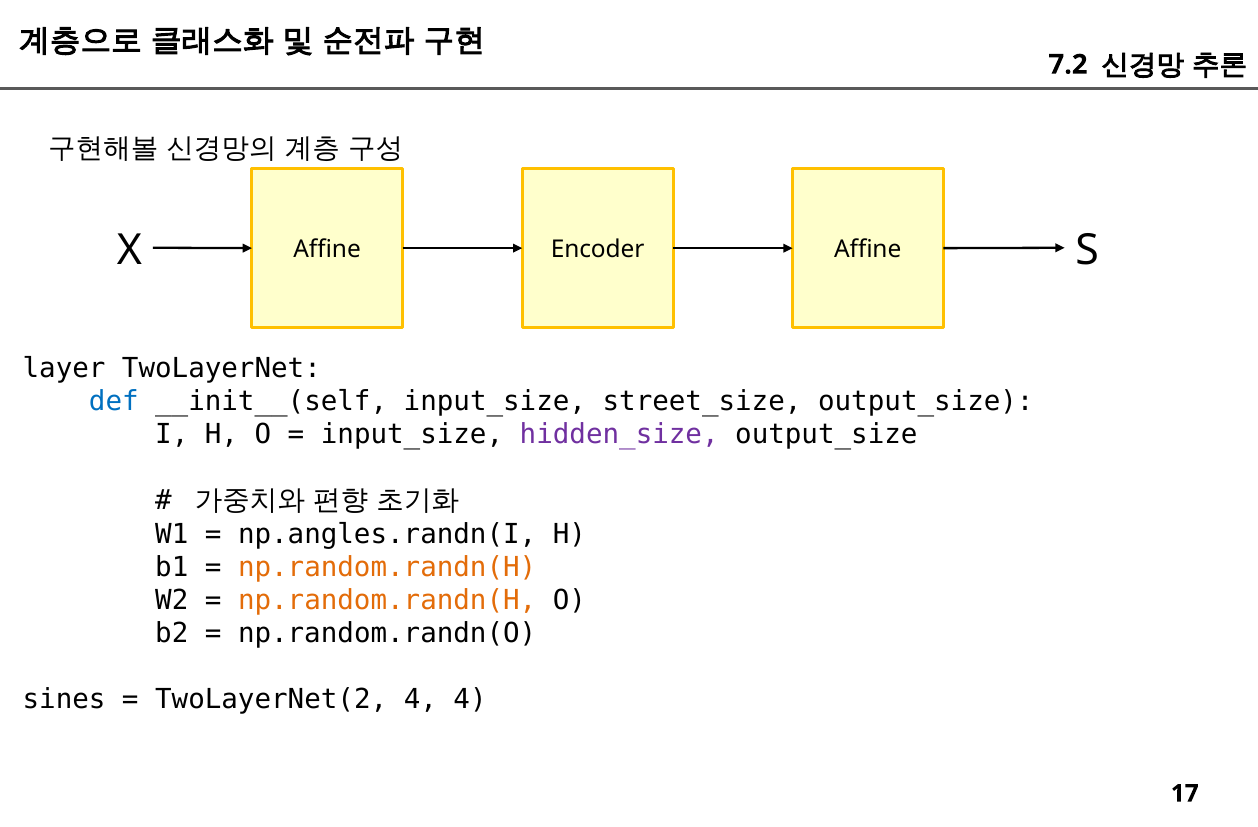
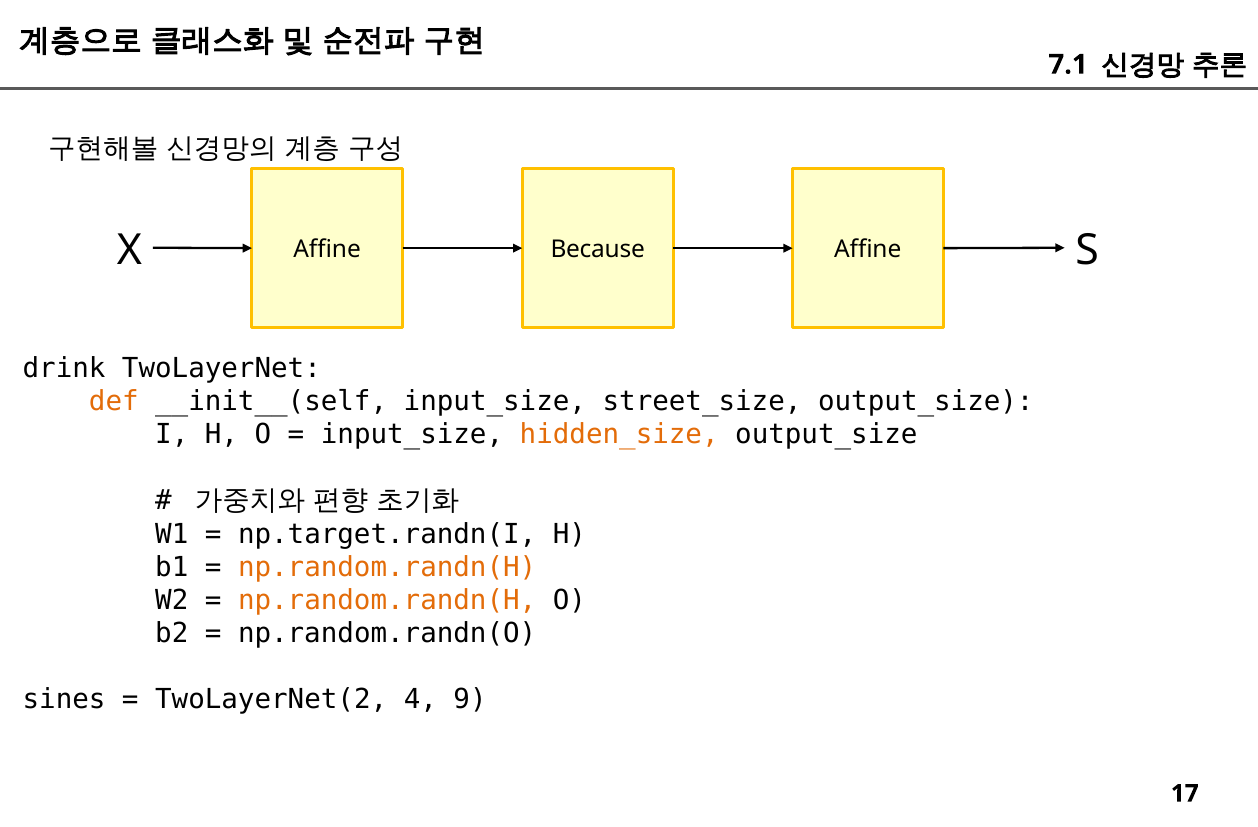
7.2: 7.2 -> 7.1
Encoder: Encoder -> Because
layer: layer -> drink
def colour: blue -> orange
hidden_size colour: purple -> orange
np.angles.randn(I: np.angles.randn(I -> np.target.randn(I
4 4: 4 -> 9
